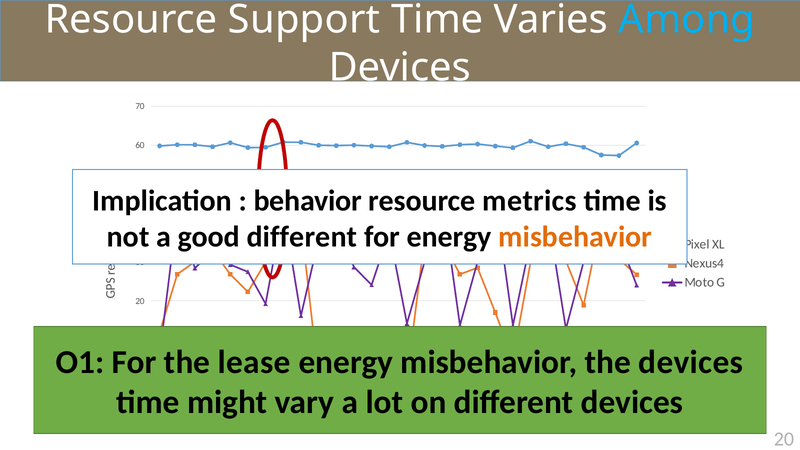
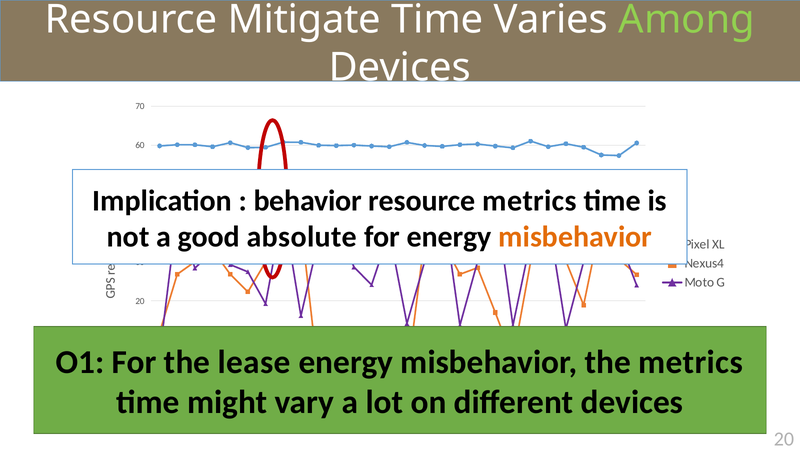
Support: Support -> Mitigate
Among colour: light blue -> light green
good different: different -> absolute
the devices: devices -> metrics
